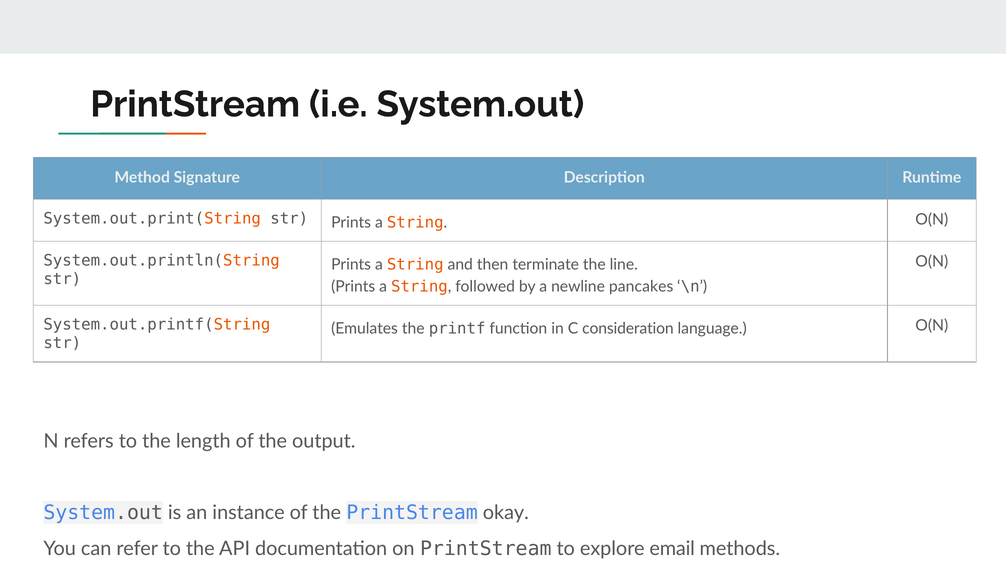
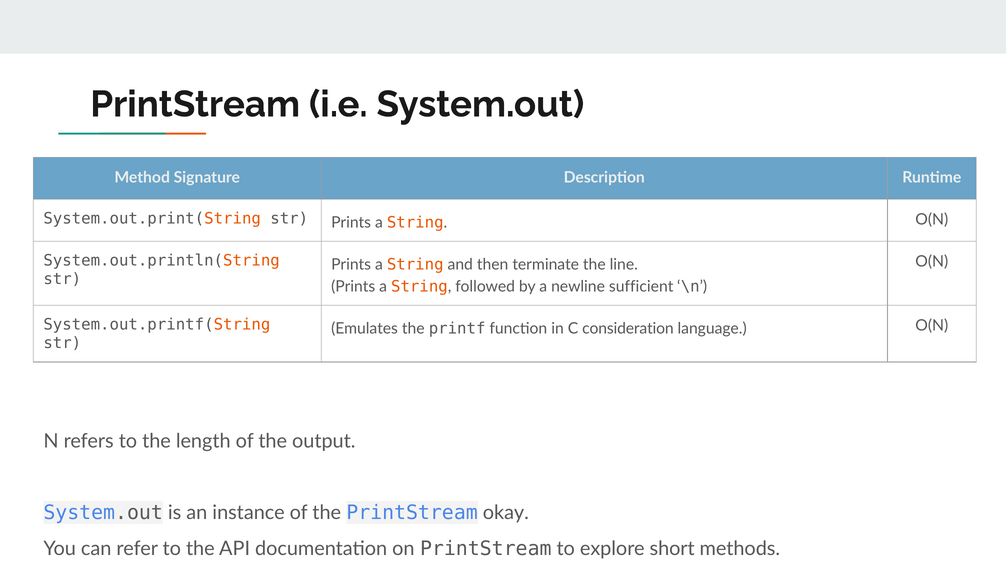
pancakes: pancakes -> sufficient
email: email -> short
